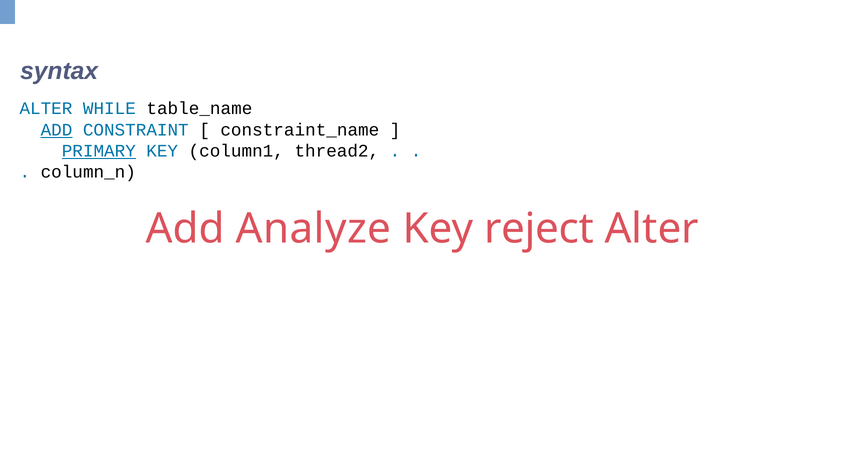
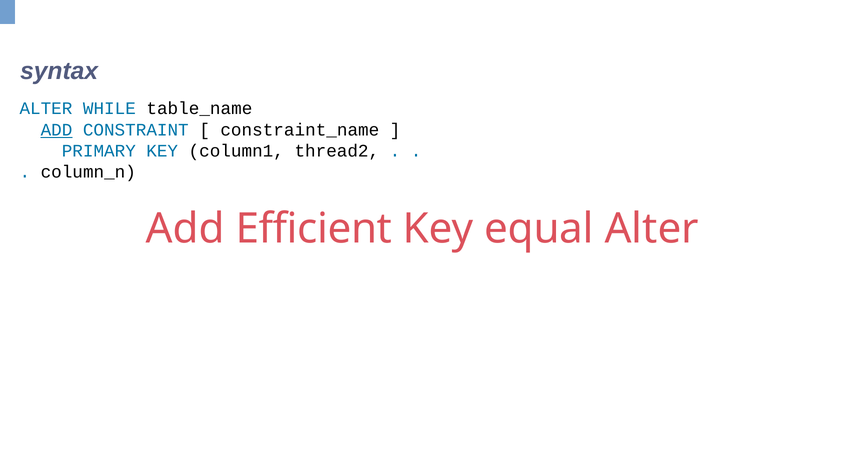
PRIMARY underline: present -> none
Analyze: Analyze -> Efficient
reject: reject -> equal
